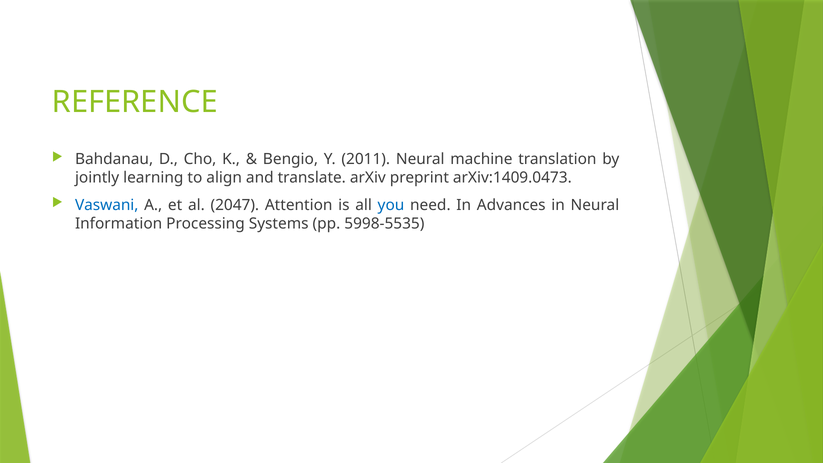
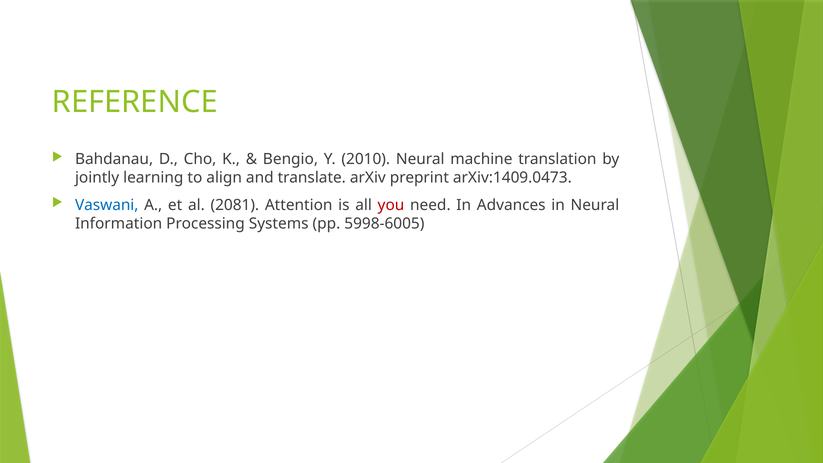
2011: 2011 -> 2010
2047: 2047 -> 2081
you colour: blue -> red
5998-5535: 5998-5535 -> 5998-6005
